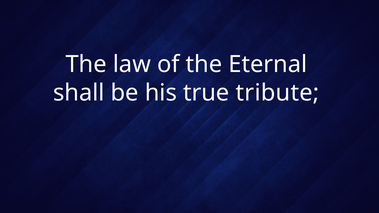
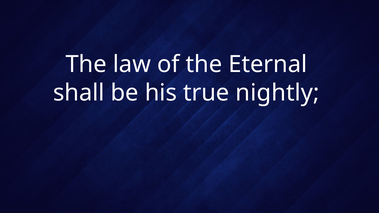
tribute: tribute -> nightly
